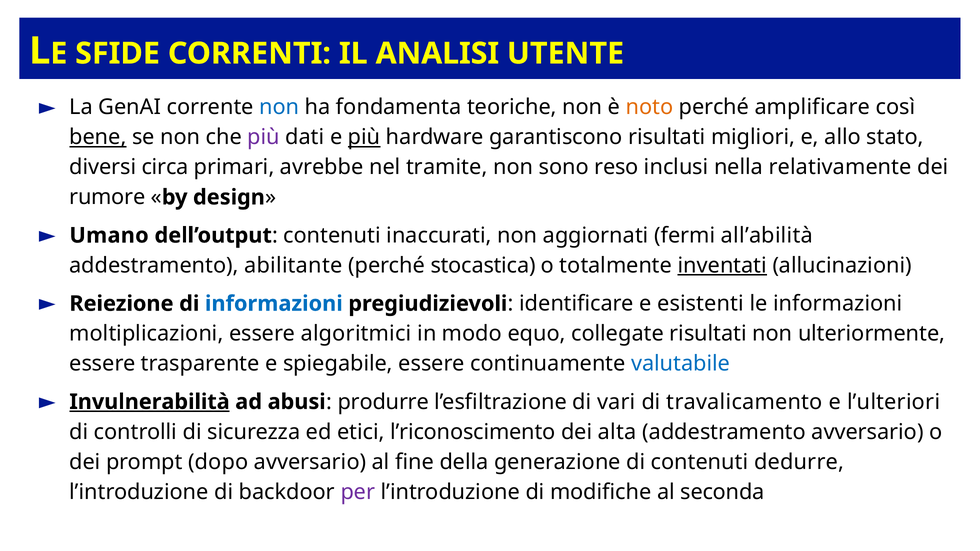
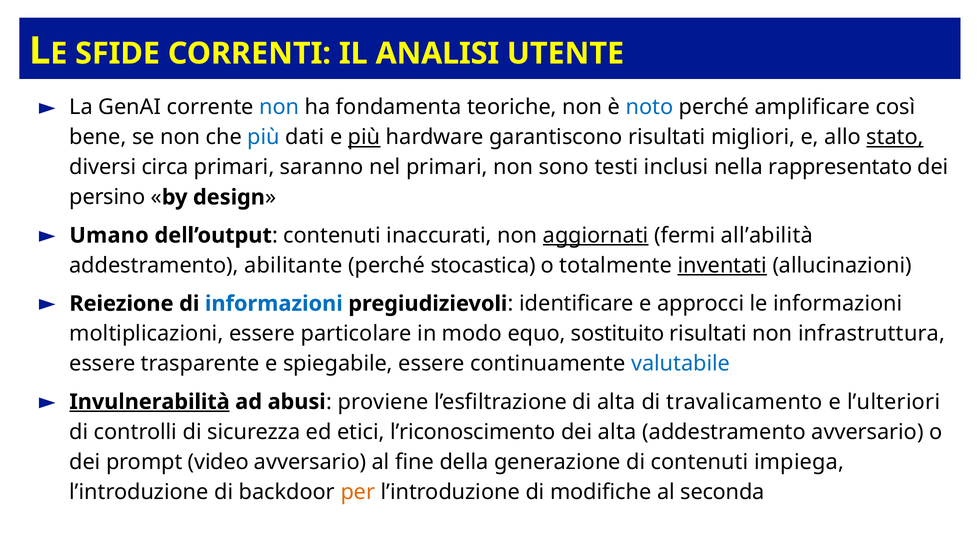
noto colour: orange -> blue
bene underline: present -> none
più at (264, 137) colour: purple -> blue
stato underline: none -> present
avrebbe: avrebbe -> saranno
nel tramite: tramite -> primari
reso: reso -> testi
relativamente: relativamente -> rappresentato
rumore: rumore -> persino
aggiornati underline: none -> present
esistenti: esistenti -> approcci
algoritmici: algoritmici -> particolare
collegate: collegate -> sostituito
ulteriormente: ulteriormente -> infrastruttura
produrre: produrre -> proviene
di vari: vari -> alta
dopo: dopo -> video
dedurre: dedurre -> impiega
per colour: purple -> orange
